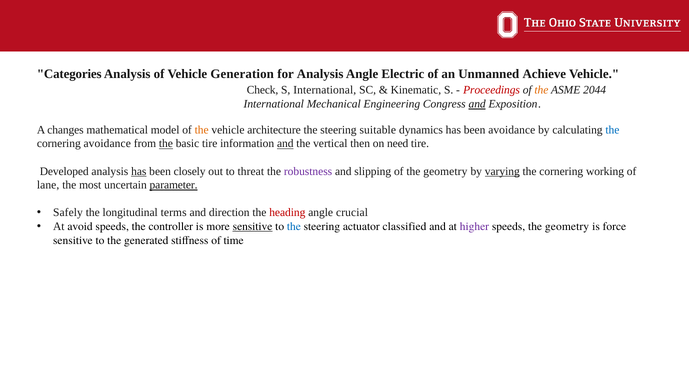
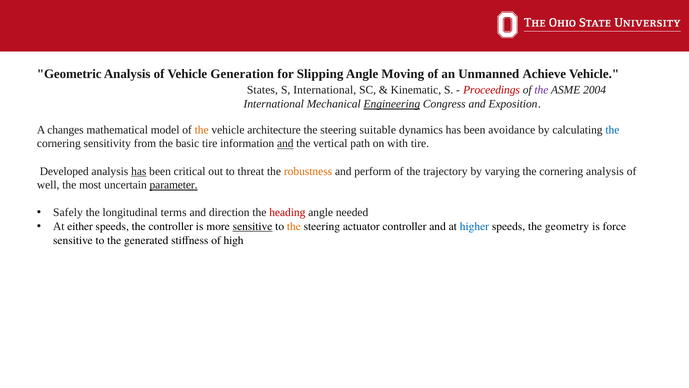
Categories: Categories -> Geometric
for Analysis: Analysis -> Slipping
Electric: Electric -> Moving
Check: Check -> States
the at (541, 90) colour: orange -> purple
2044: 2044 -> 2004
Engineering underline: none -> present
and at (477, 104) underline: present -> none
cornering avoidance: avoidance -> sensitivity
the at (166, 144) underline: present -> none
then: then -> path
need: need -> with
closely: closely -> critical
robustness colour: purple -> orange
slipping: slipping -> perform
of the geometry: geometry -> trajectory
varying underline: present -> none
cornering working: working -> analysis
lane: lane -> well
crucial: crucial -> needed
avoid: avoid -> either
the at (294, 226) colour: blue -> orange
actuator classified: classified -> controller
higher colour: purple -> blue
time: time -> high
